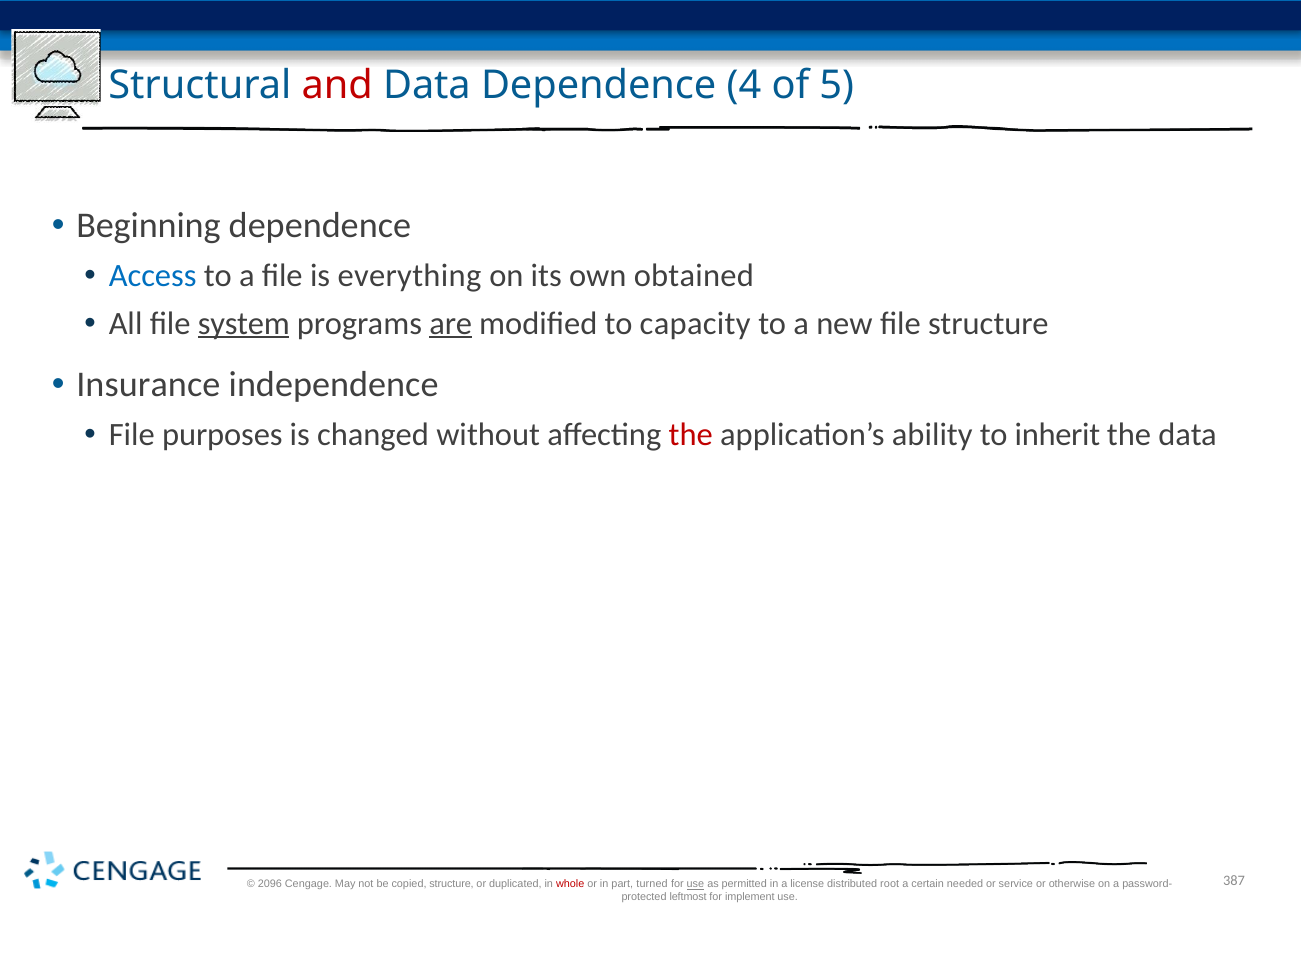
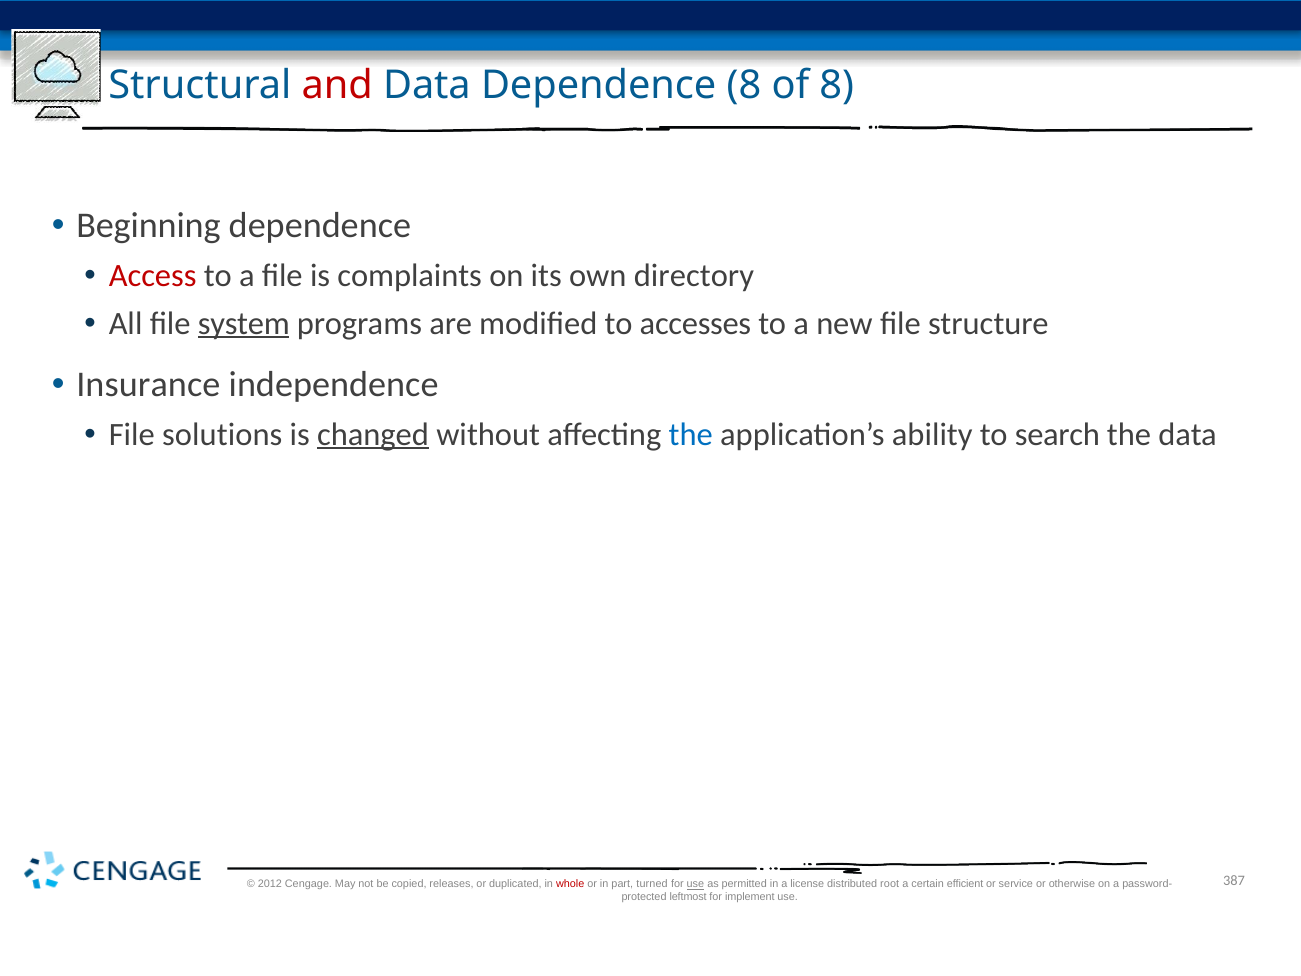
Dependence 4: 4 -> 8
of 5: 5 -> 8
Access colour: blue -> red
everything: everything -> complaints
obtained: obtained -> directory
are underline: present -> none
capacity: capacity -> accesses
purposes: purposes -> solutions
changed underline: none -> present
the at (691, 434) colour: red -> blue
inherit: inherit -> search
2096: 2096 -> 2012
copied structure: structure -> releases
needed: needed -> efficient
